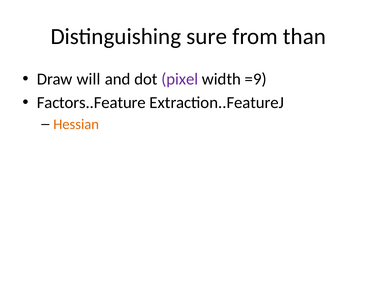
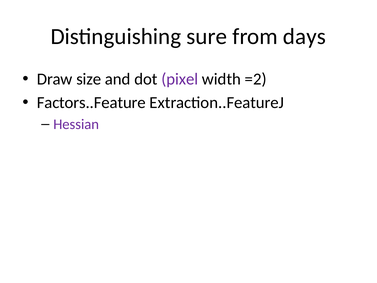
than: than -> days
will: will -> size
=9: =9 -> =2
Hessian colour: orange -> purple
